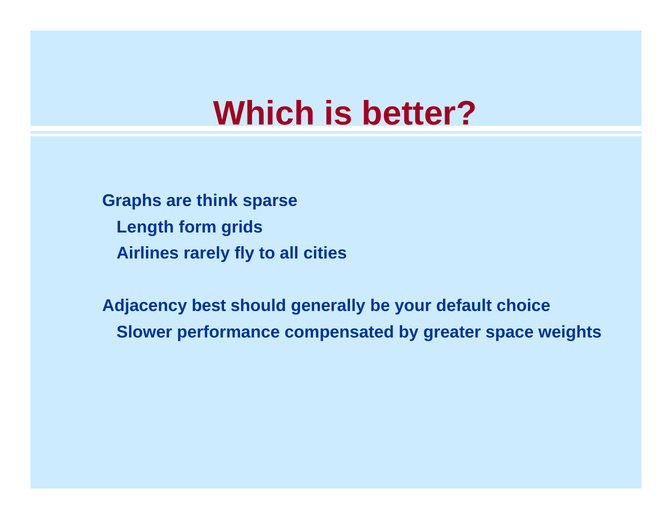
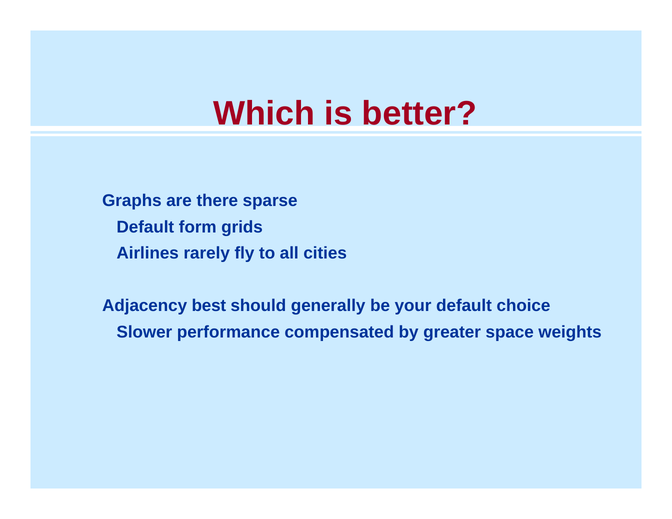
think: think -> there
Length at (145, 227): Length -> Default
